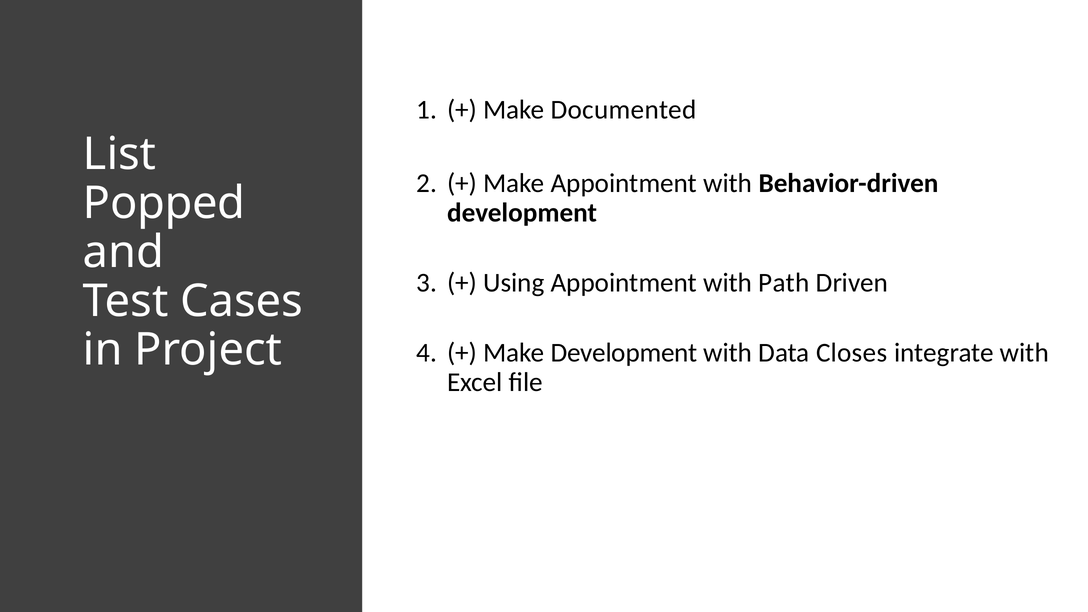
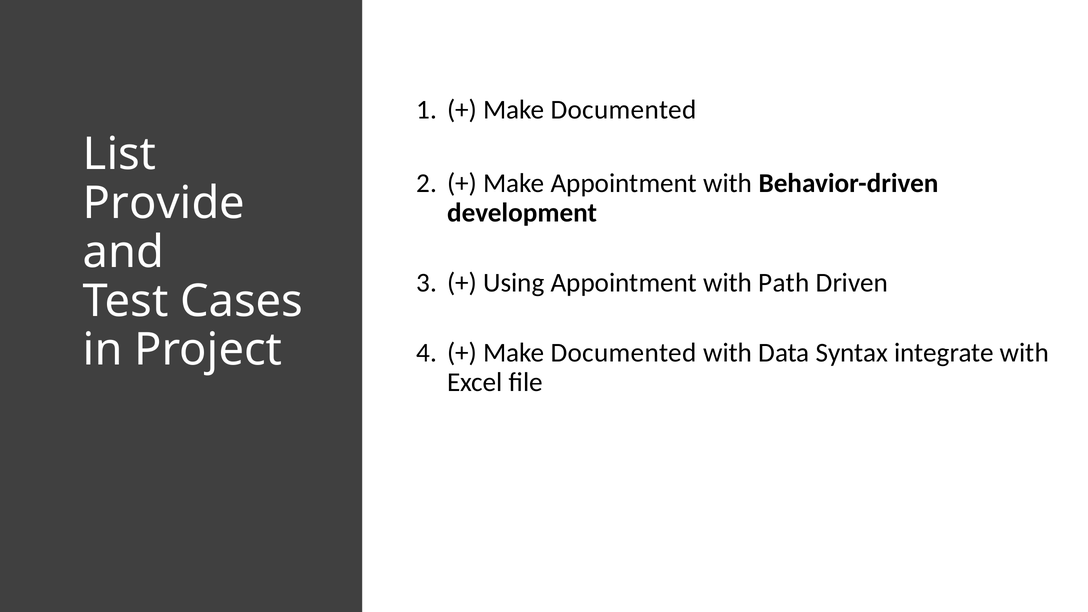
Popped: Popped -> Provide
Development at (624, 353): Development -> Documented
Closes: Closes -> Syntax
